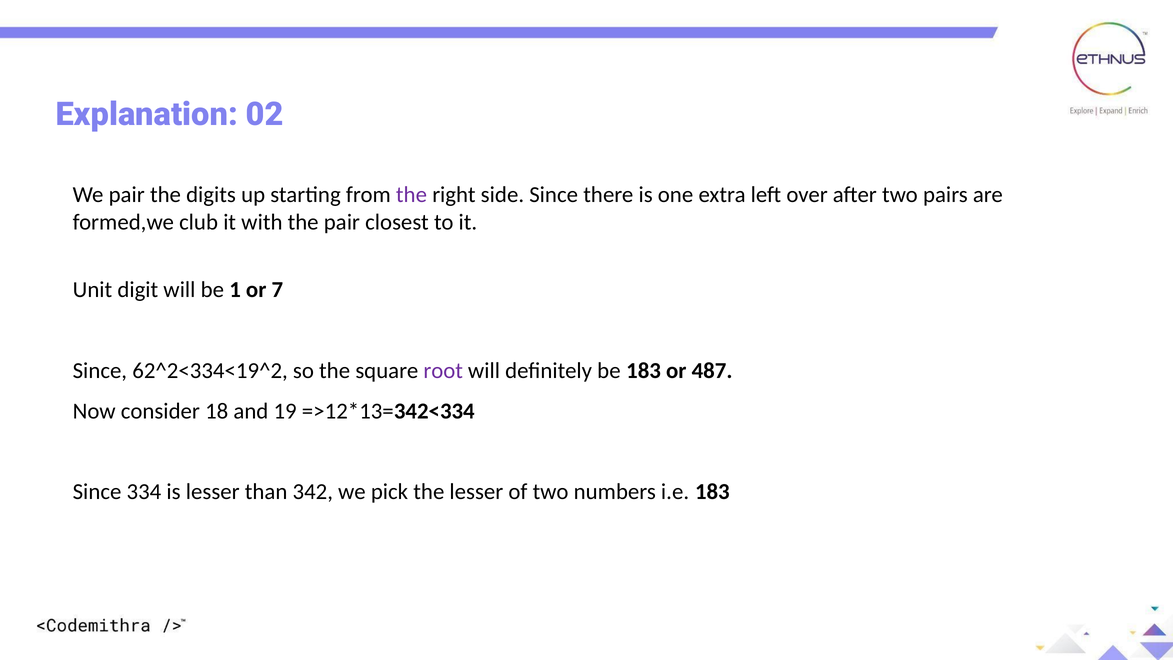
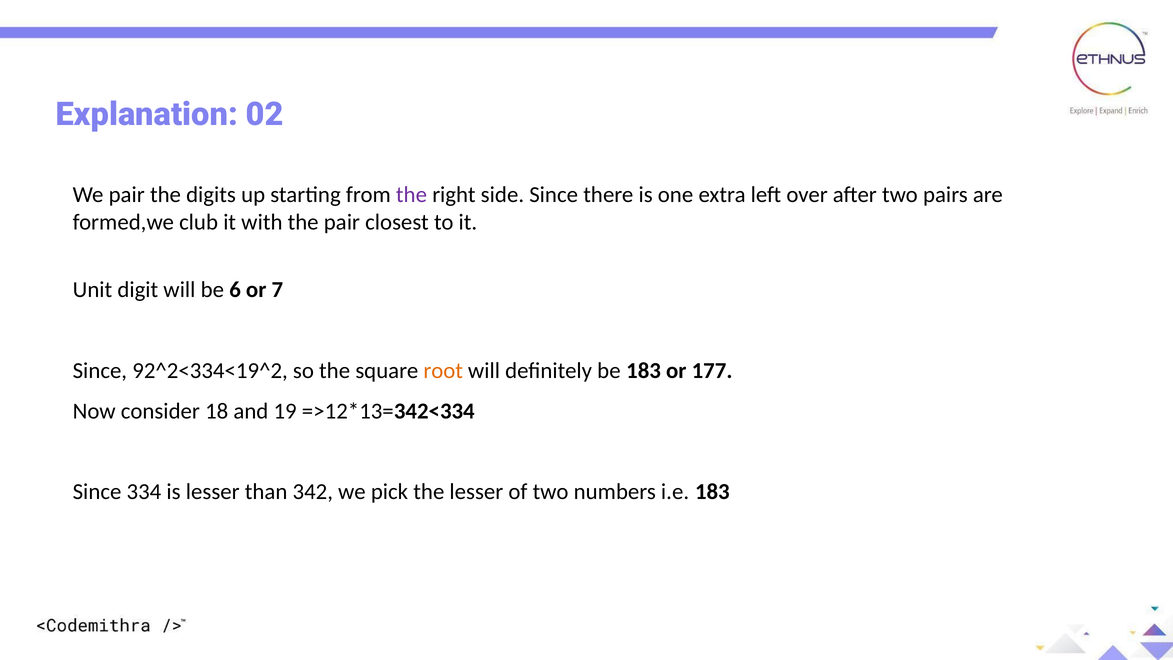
1: 1 -> 6
62^2<334<19^2: 62^2<334<19^2 -> 92^2<334<19^2
root colour: purple -> orange
487: 487 -> 177
